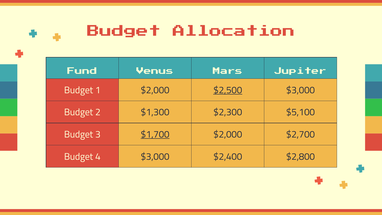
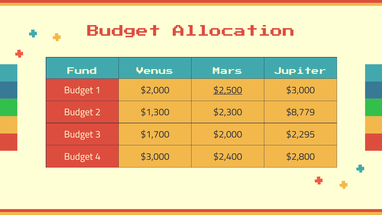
$5,100: $5,100 -> $8,779
$1,700 underline: present -> none
$2,700: $2,700 -> $2,295
